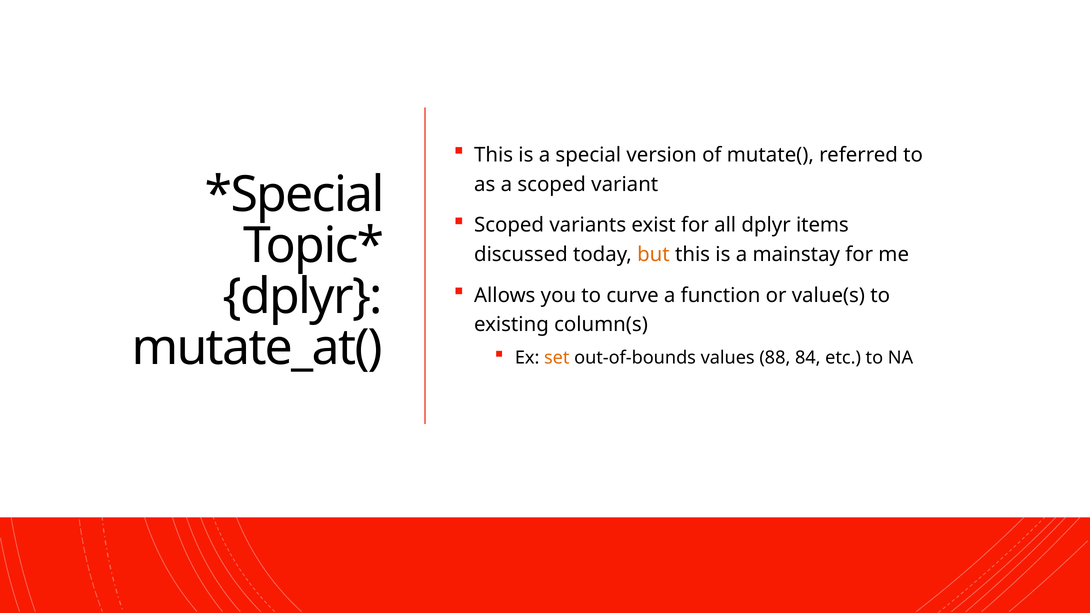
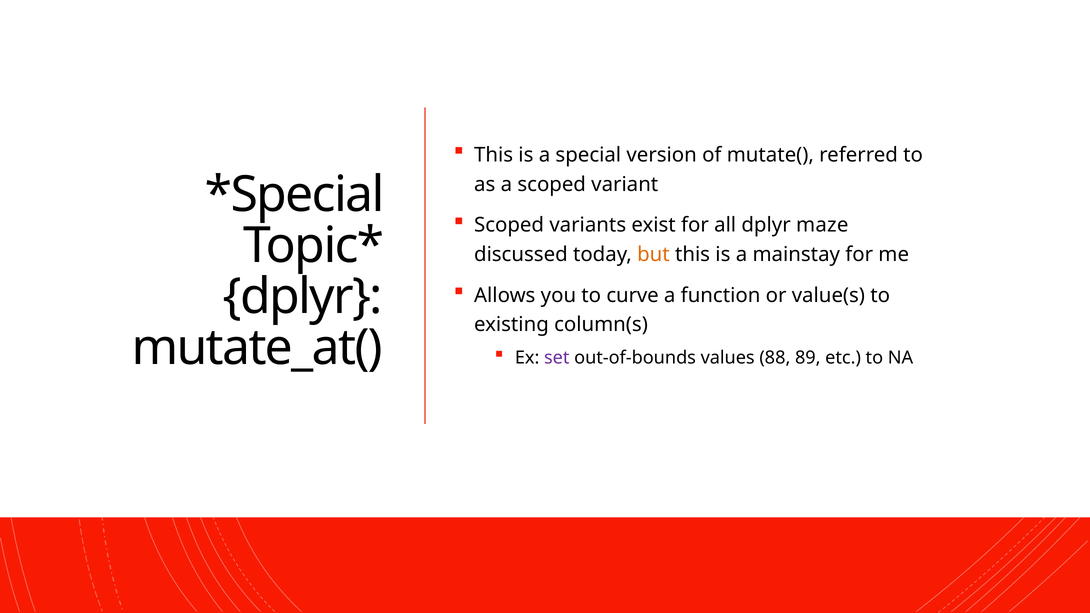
items: items -> maze
set colour: orange -> purple
84: 84 -> 89
